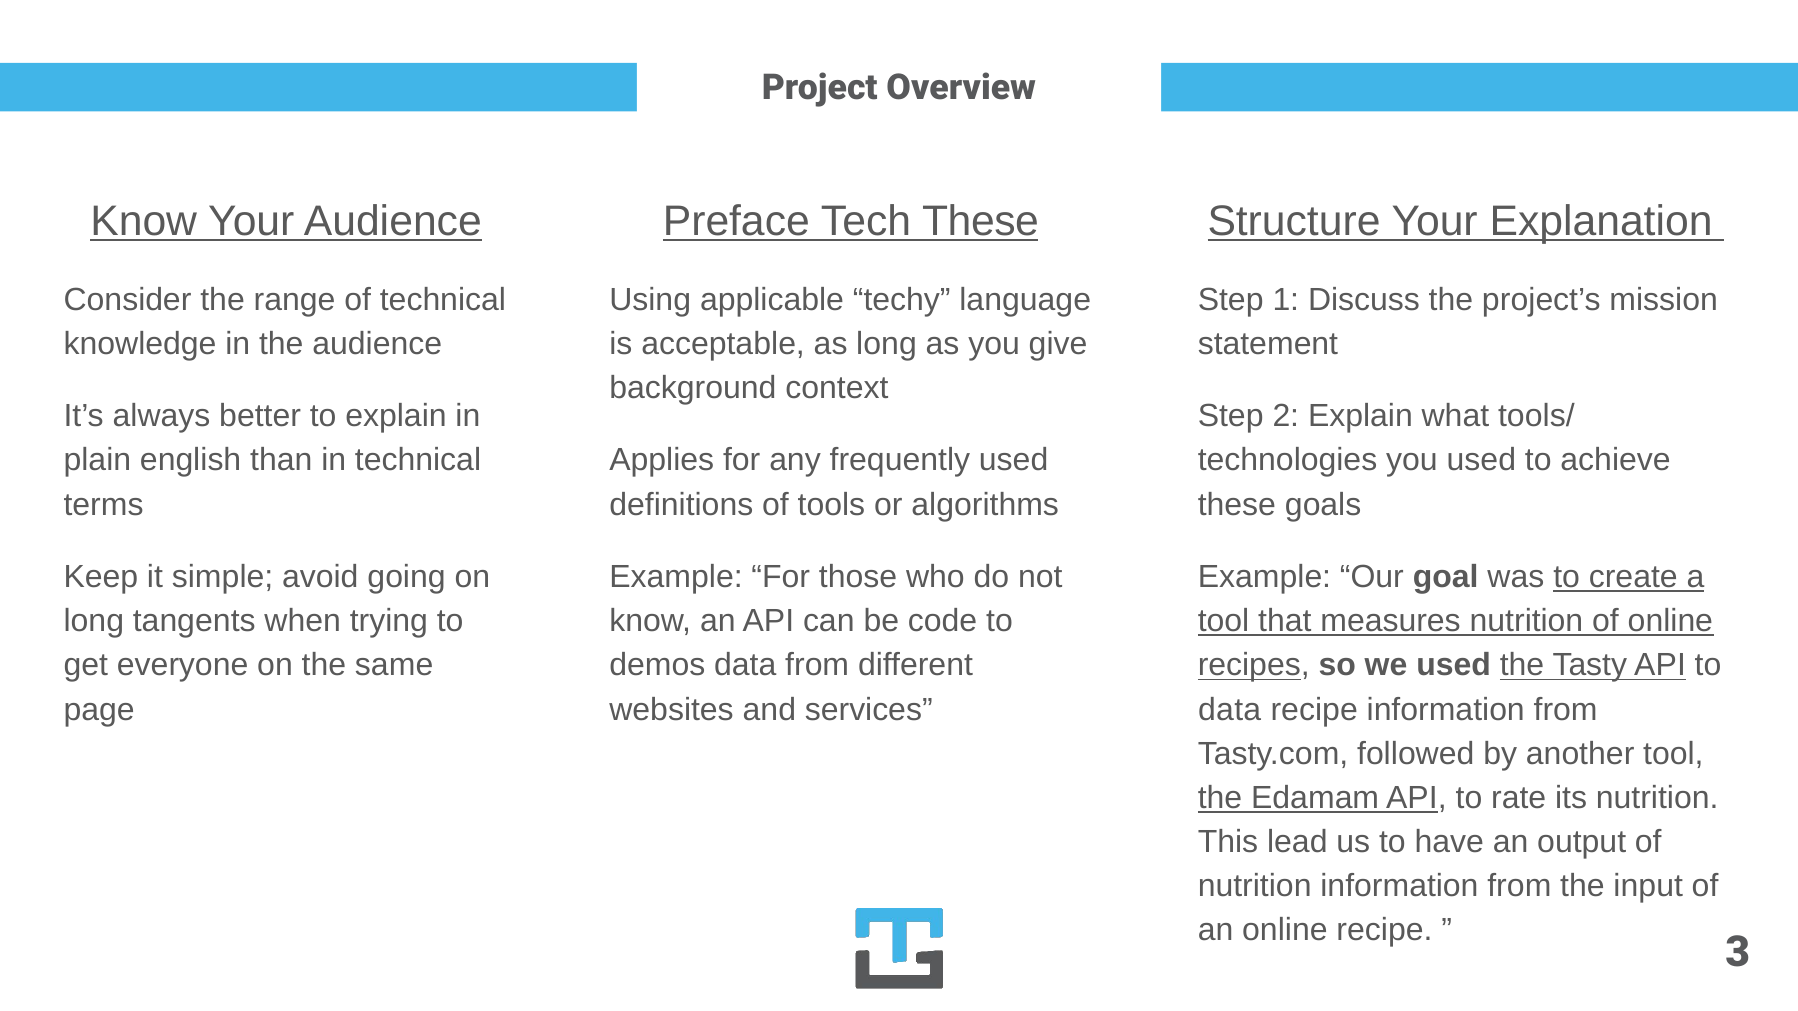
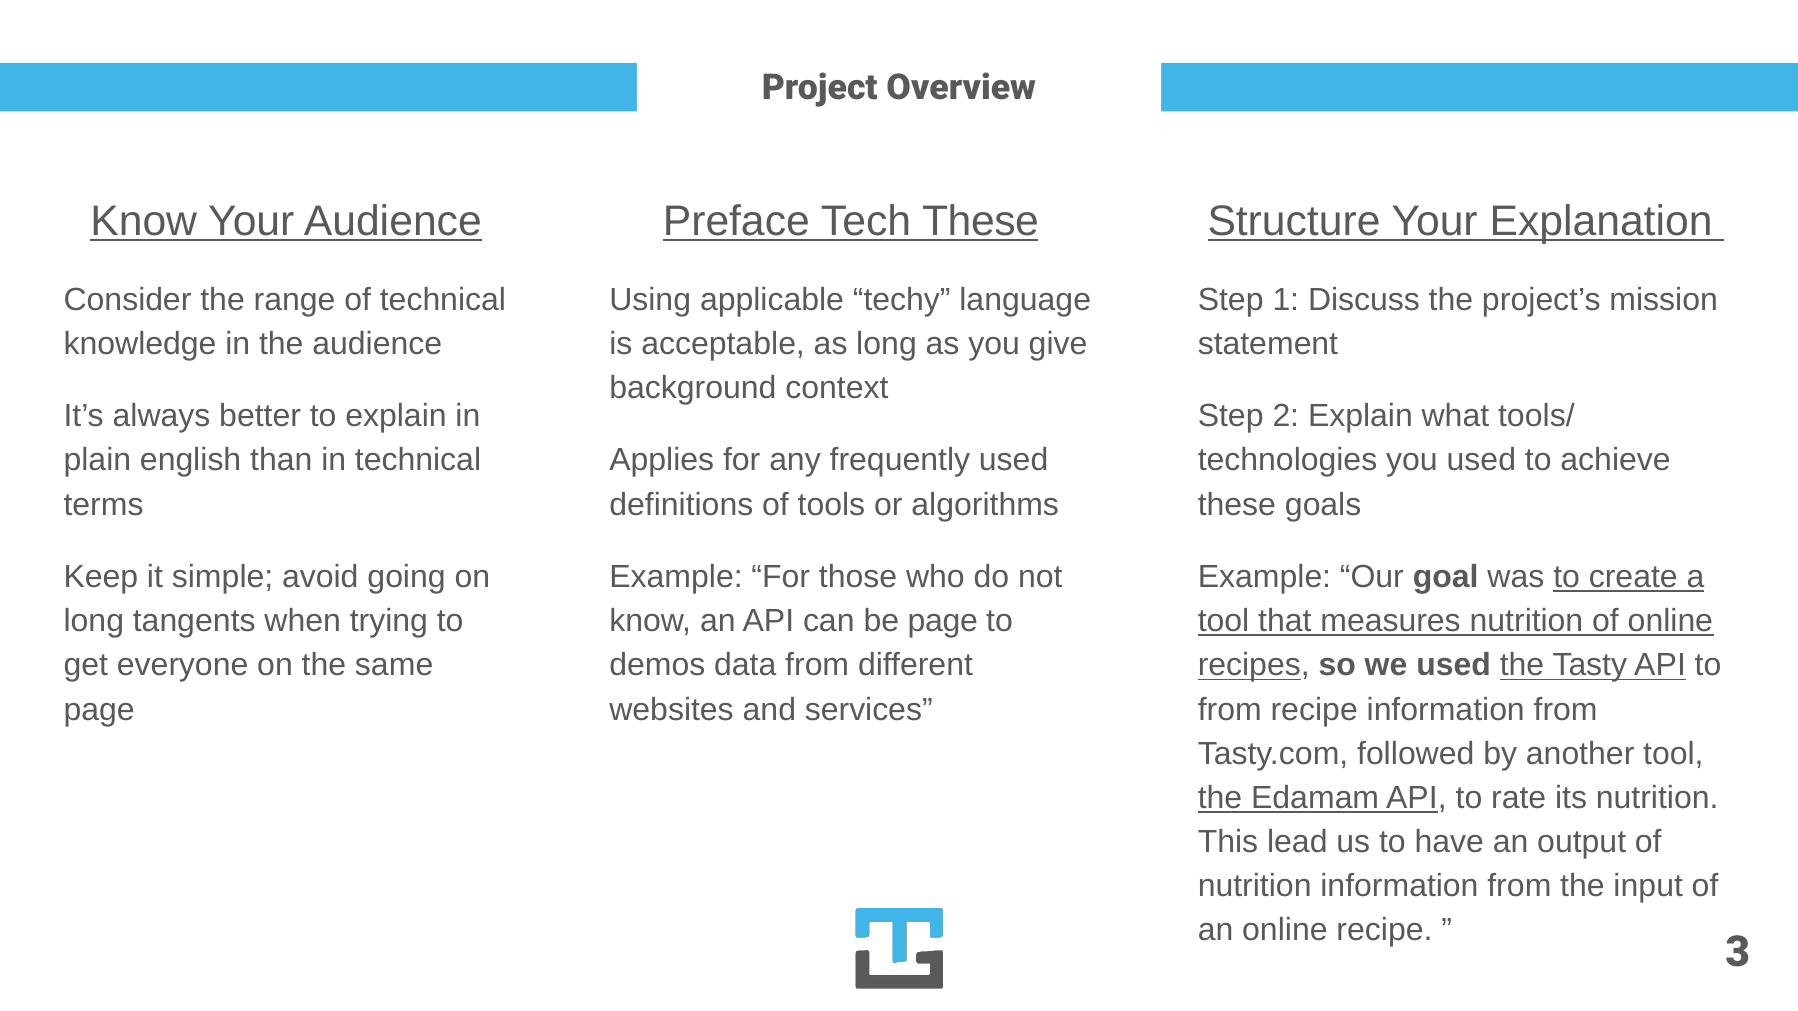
be code: code -> page
data at (1230, 710): data -> from
